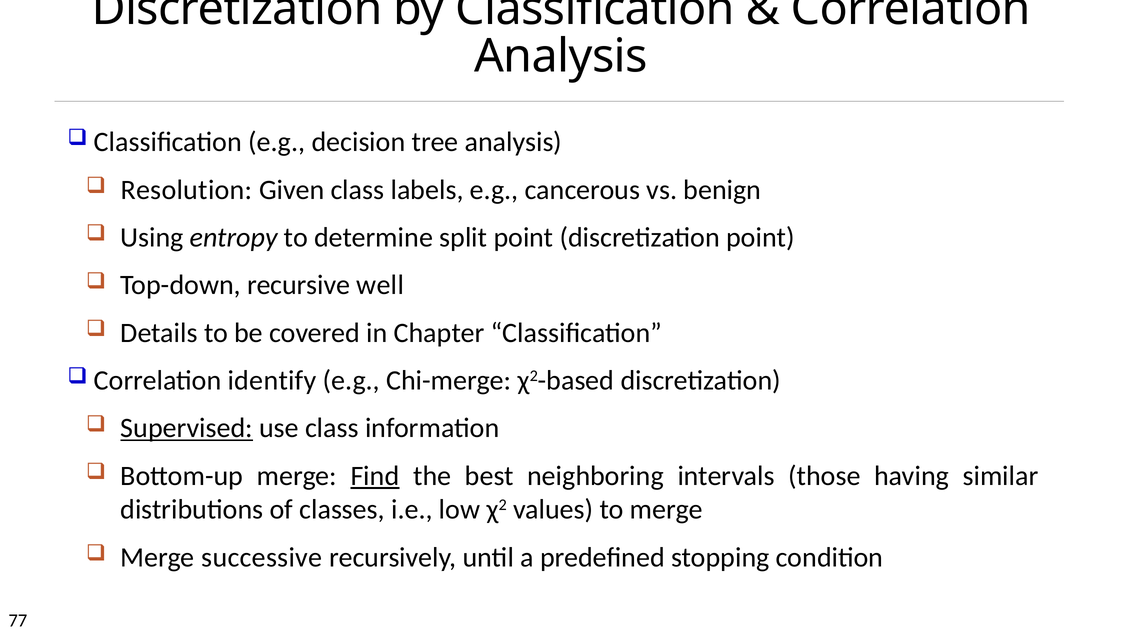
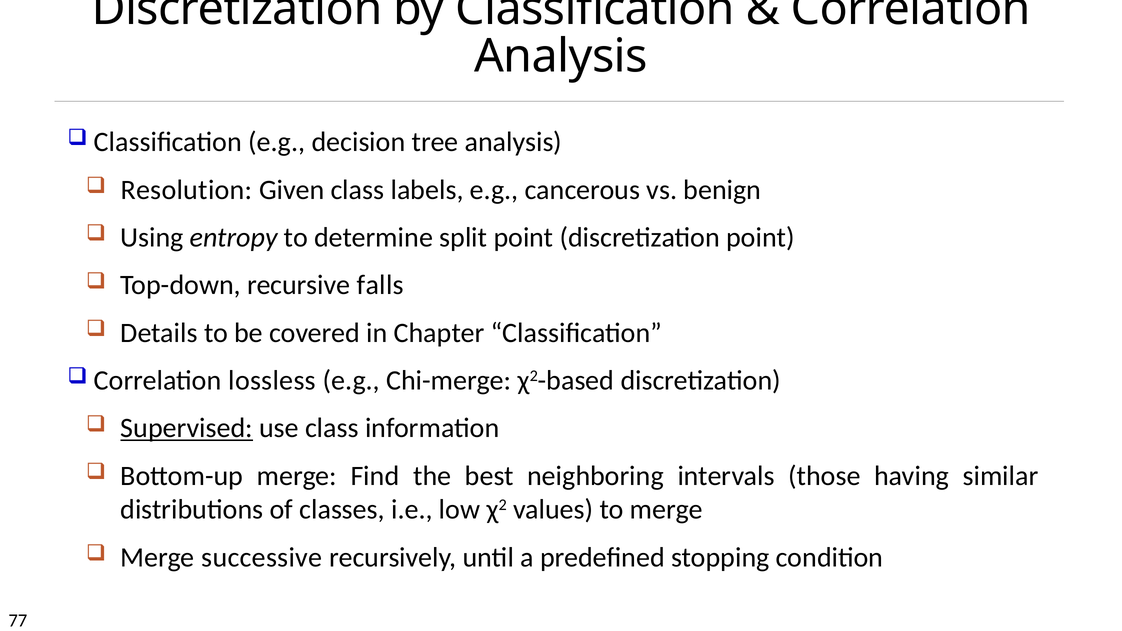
well: well -> falls
identify: identify -> lossless
Find underline: present -> none
